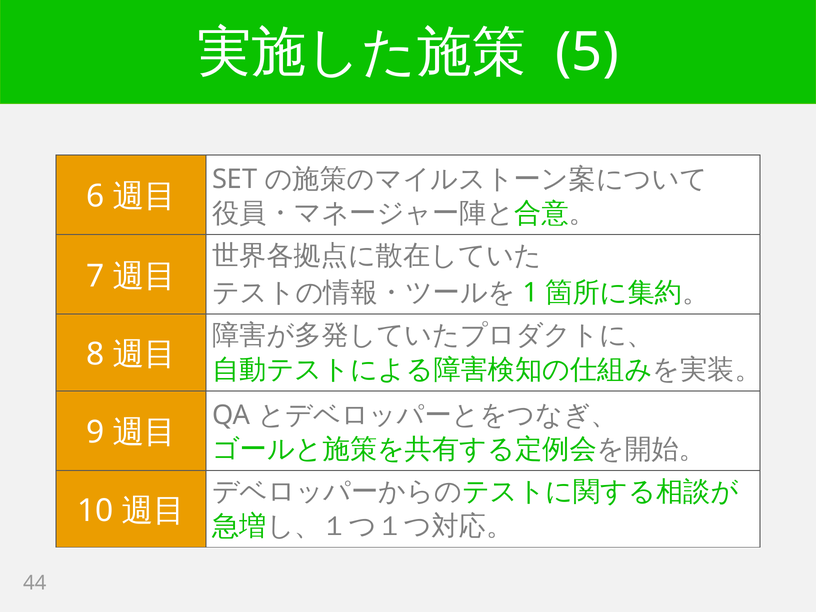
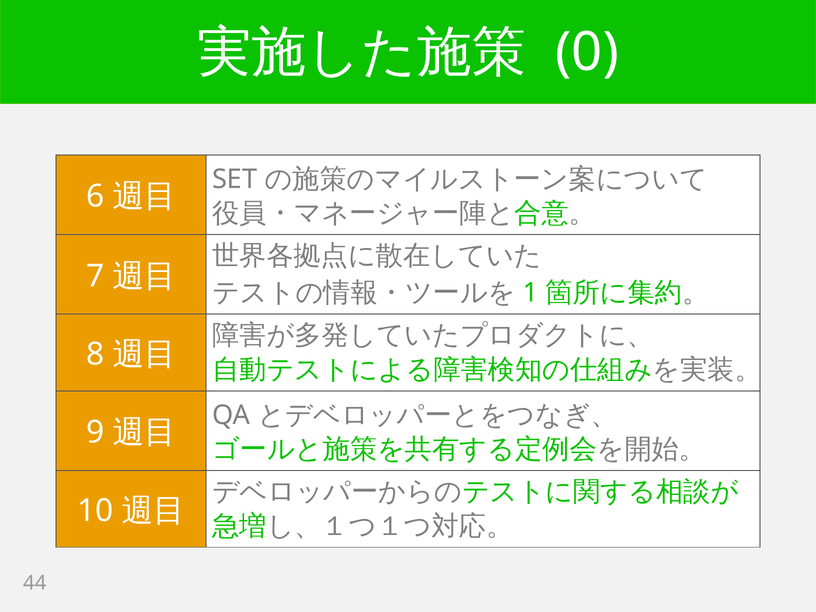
5: 5 -> 0
